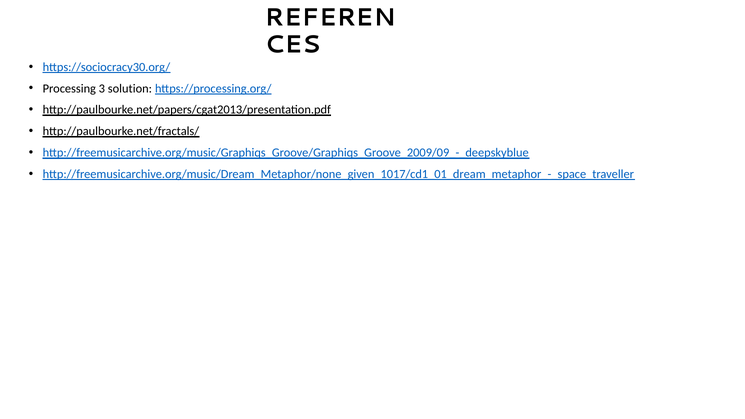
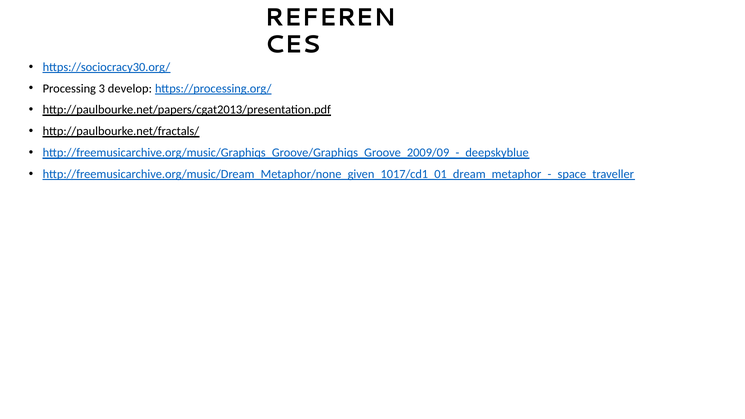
solution: solution -> develop
